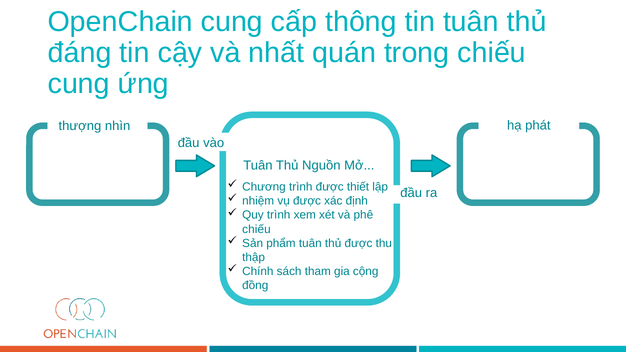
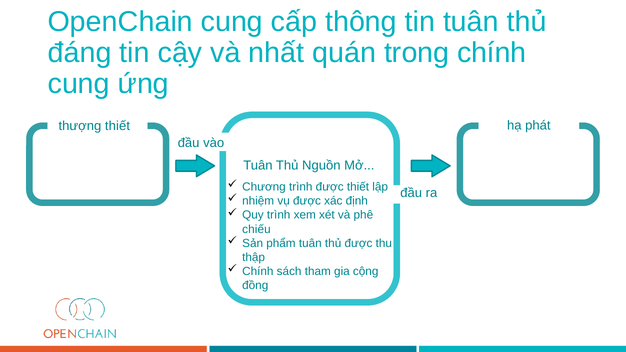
trong chiếu: chiếu -> chính
thượng nhìn: nhìn -> thiết
